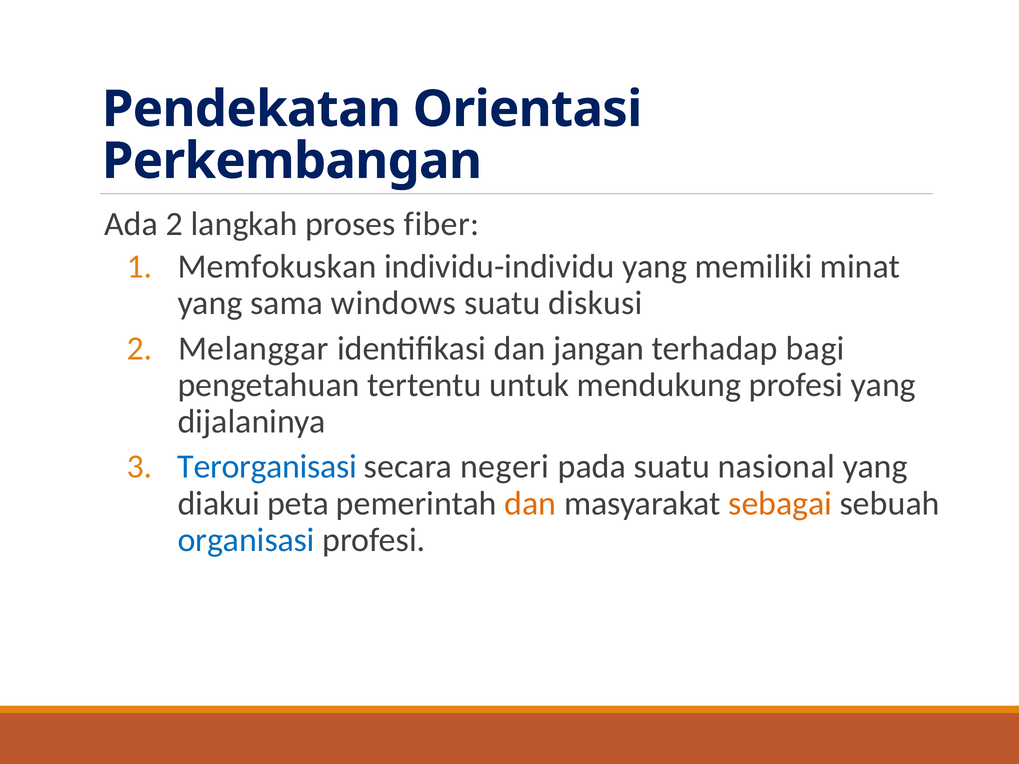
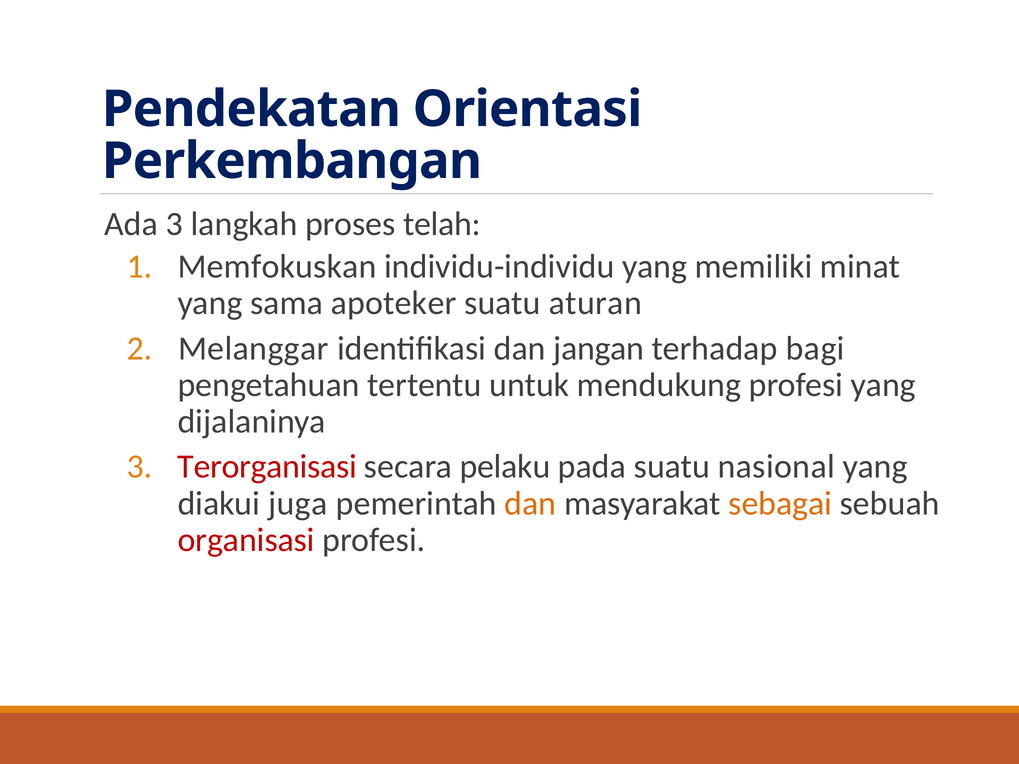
Ada 2: 2 -> 3
fiber: fiber -> telah
windows: windows -> apoteker
diskusi: diskusi -> aturan
Terorganisasi colour: blue -> red
negeri: negeri -> pelaku
peta: peta -> juga
organisasi colour: blue -> red
